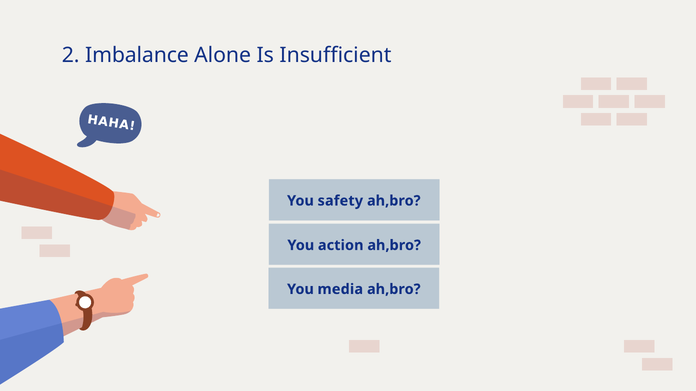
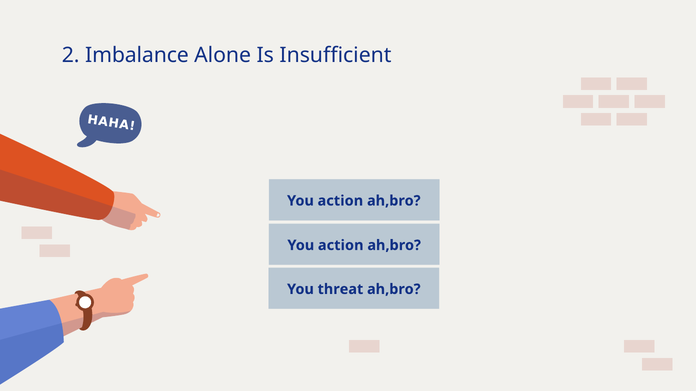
safety at (340, 201): safety -> action
media: media -> threat
